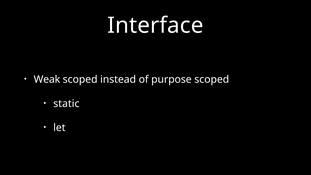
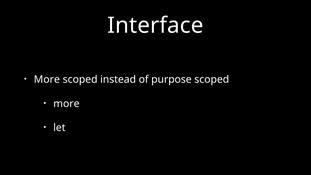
Weak at (47, 79): Weak -> More
static at (66, 104): static -> more
